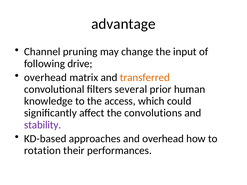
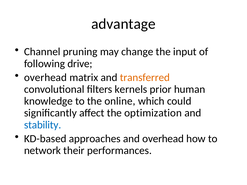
several: several -> kernels
access: access -> online
convolutions: convolutions -> optimization
stability colour: purple -> blue
rotation: rotation -> network
